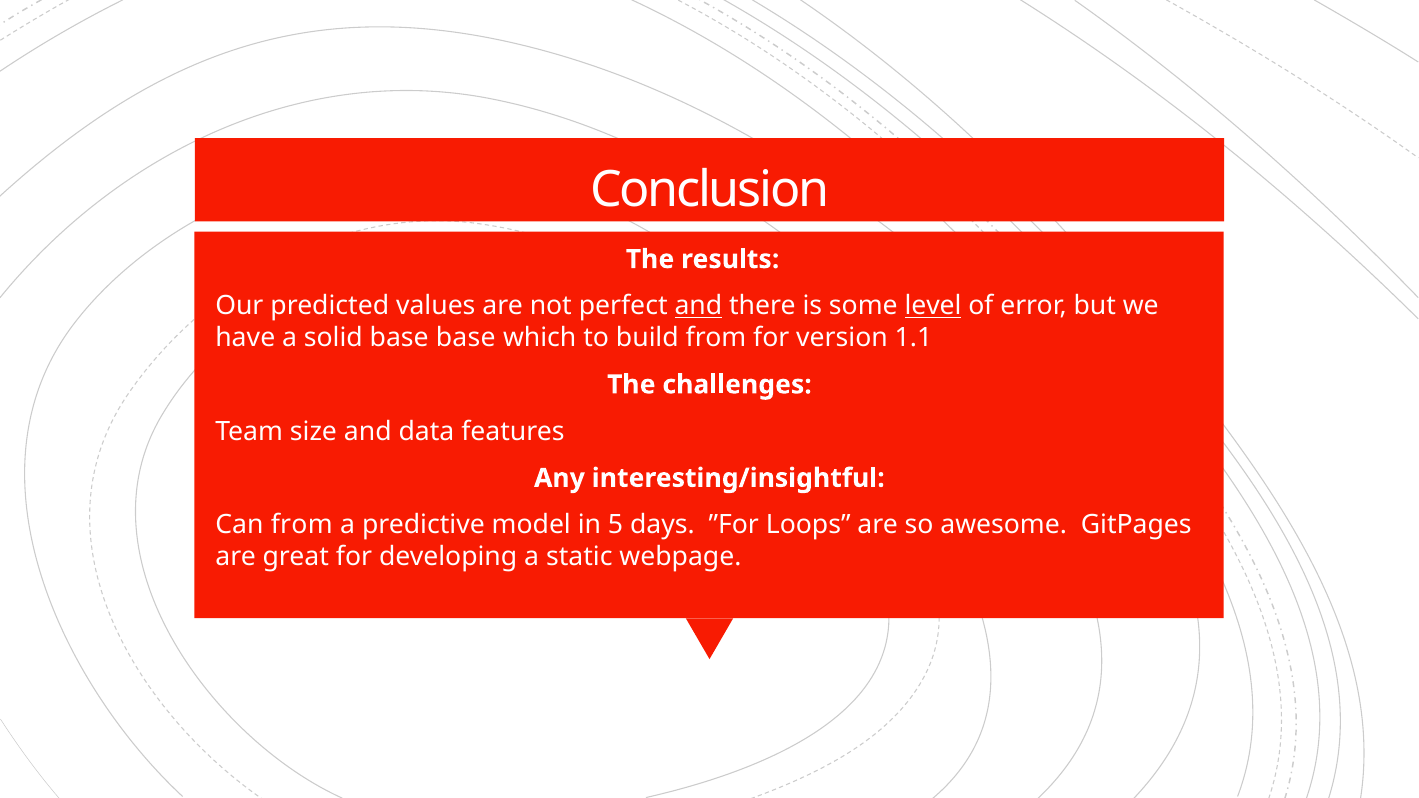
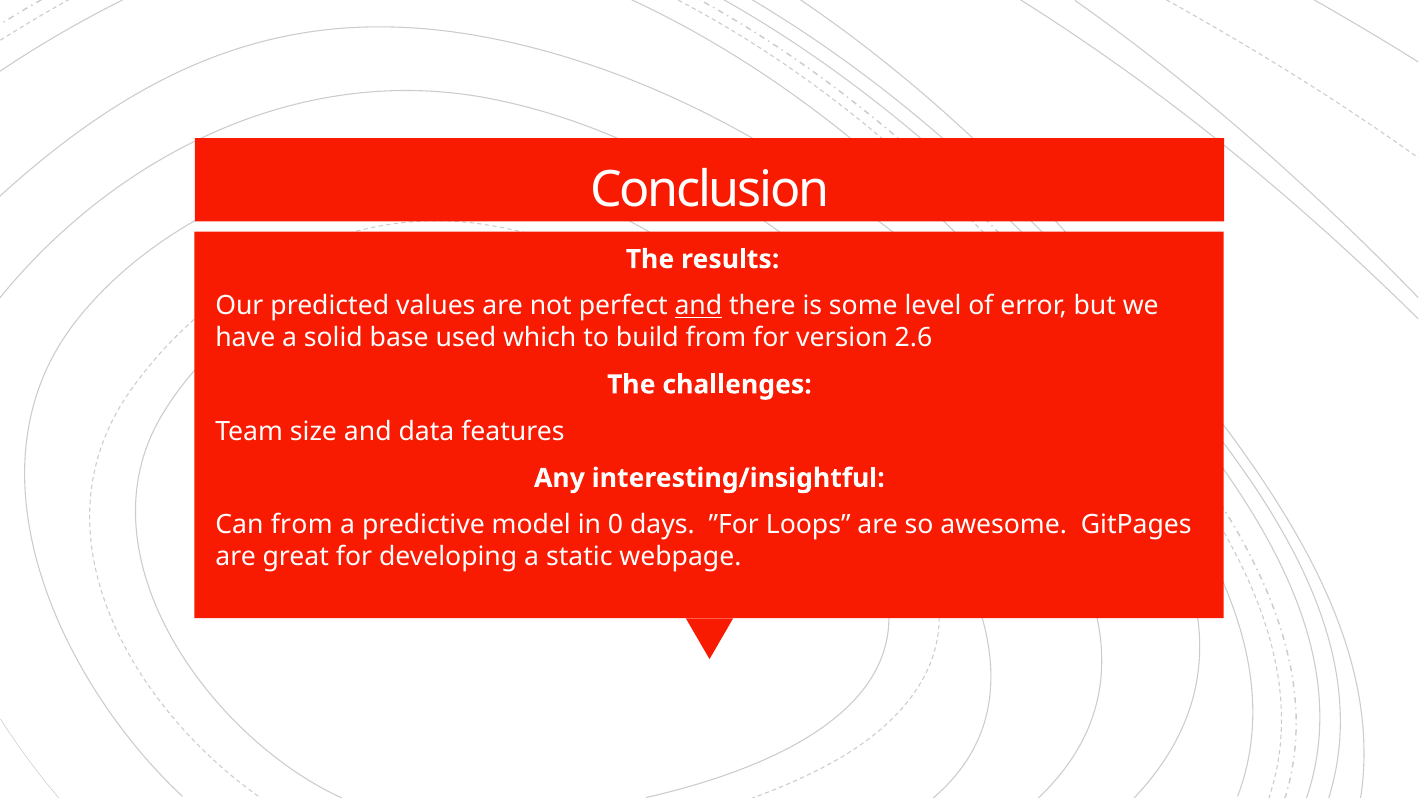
level underline: present -> none
base base: base -> used
1.1: 1.1 -> 2.6
5: 5 -> 0
